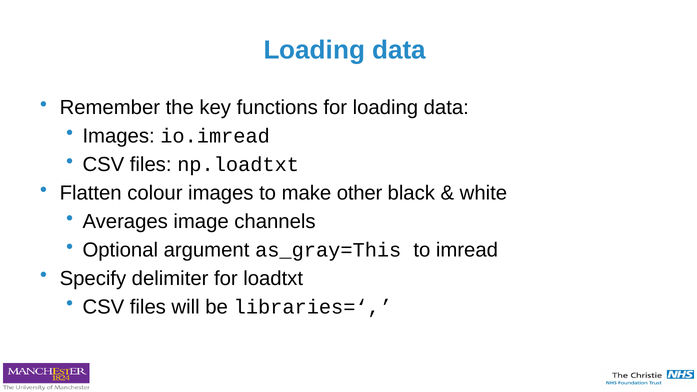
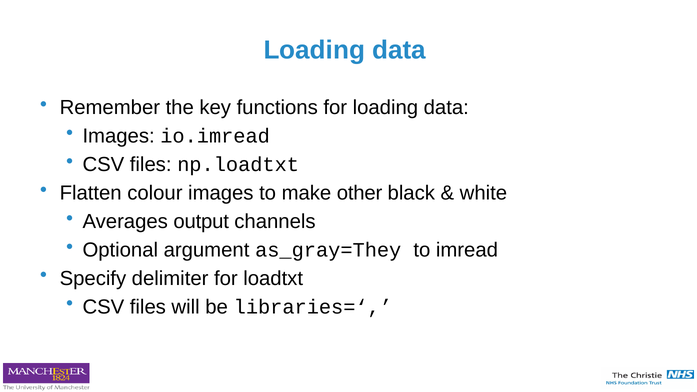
image: image -> output
as_gray=This: as_gray=This -> as_gray=They
